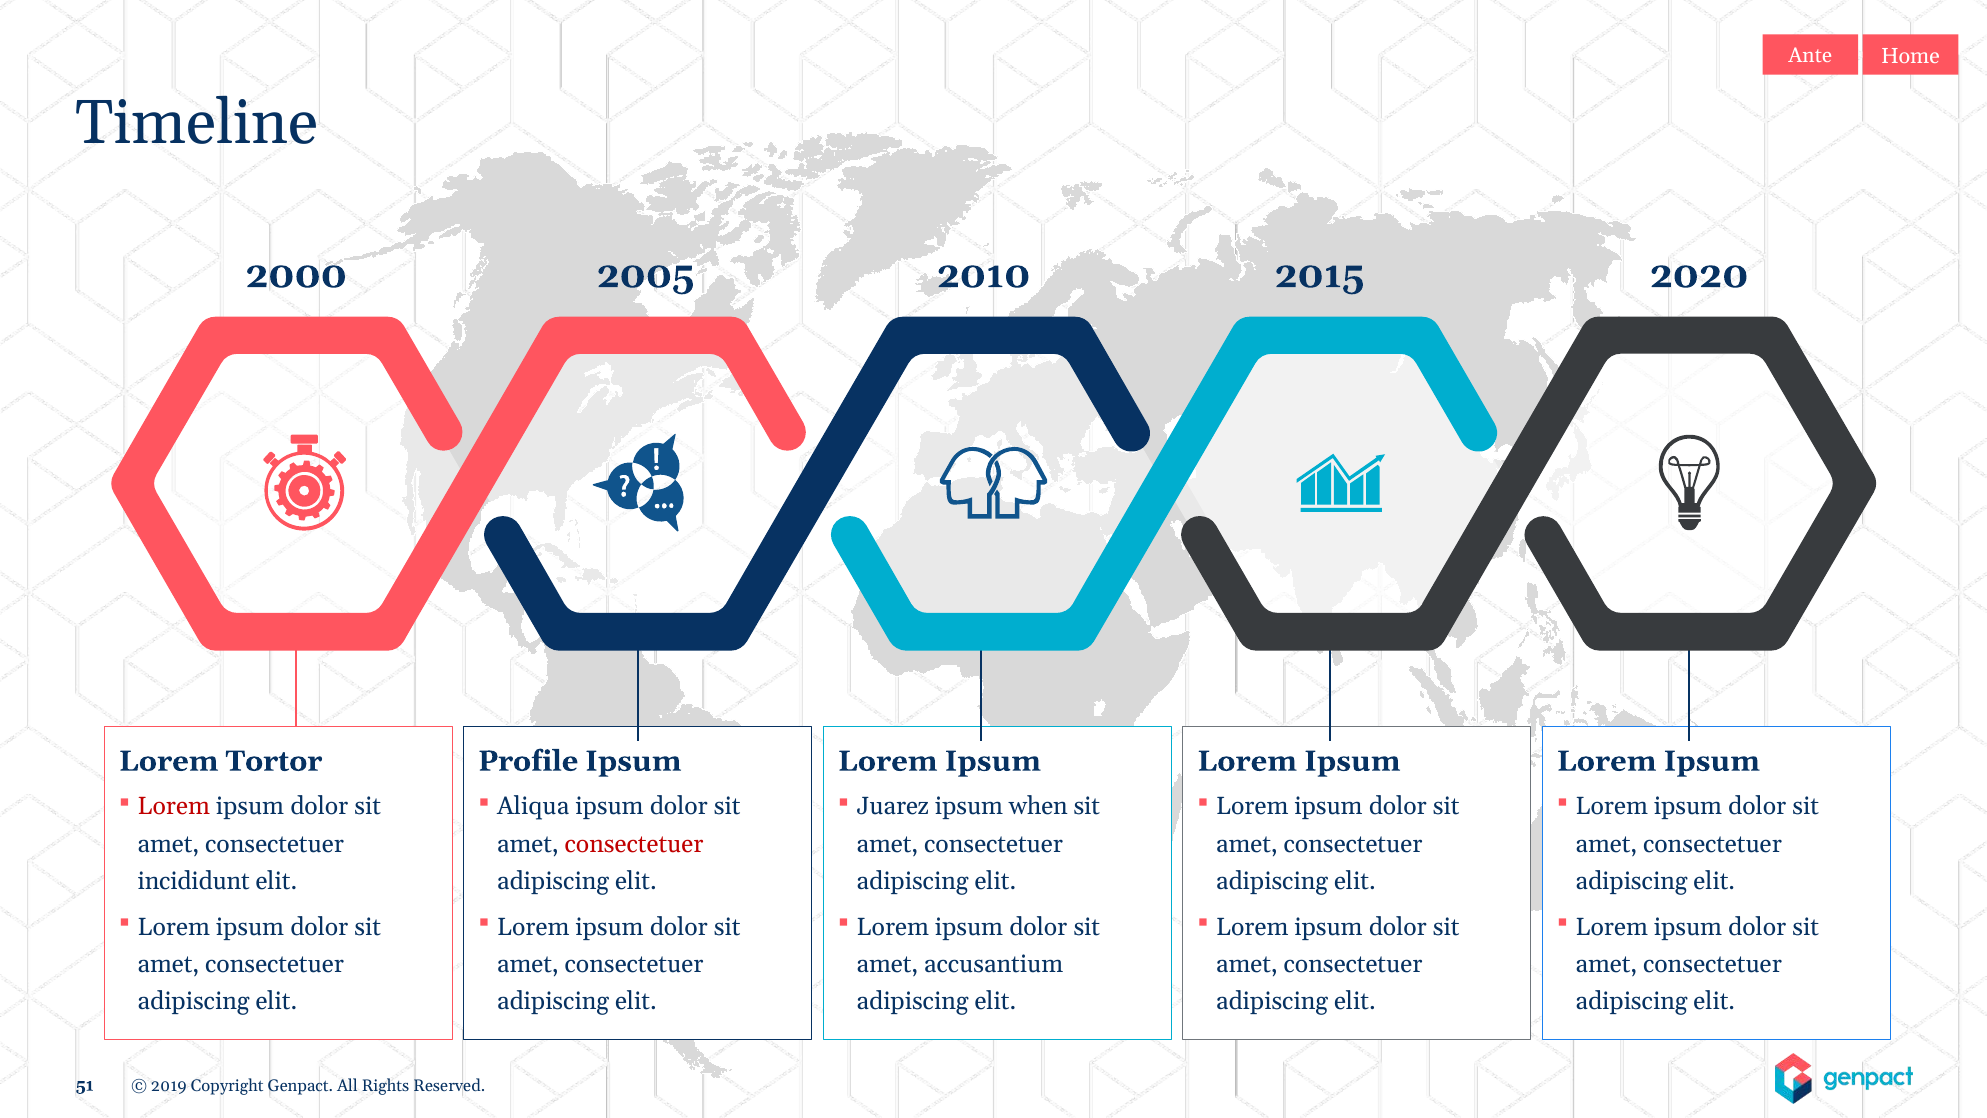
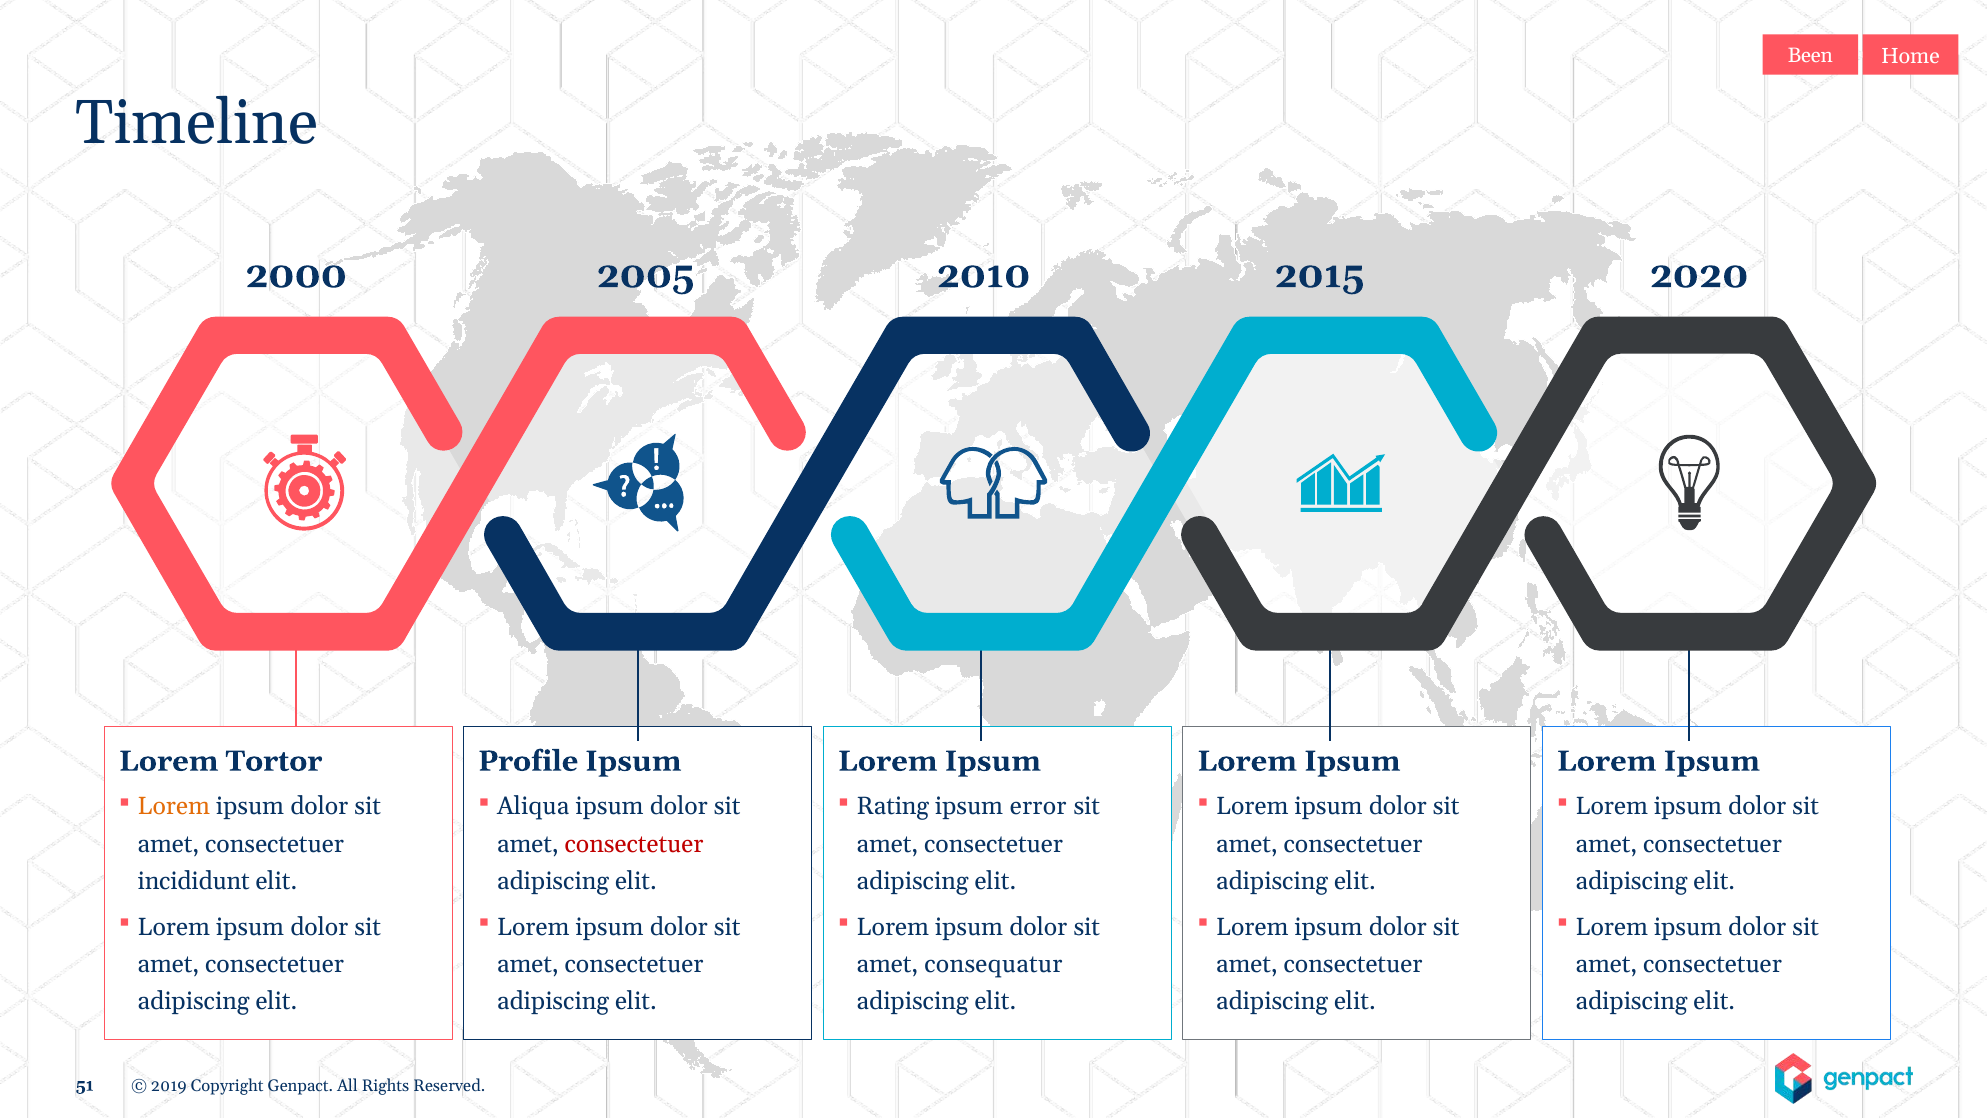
Ante: Ante -> Been
Lorem at (174, 807) colour: red -> orange
Juarez: Juarez -> Rating
when: when -> error
accusantium: accusantium -> consequatur
